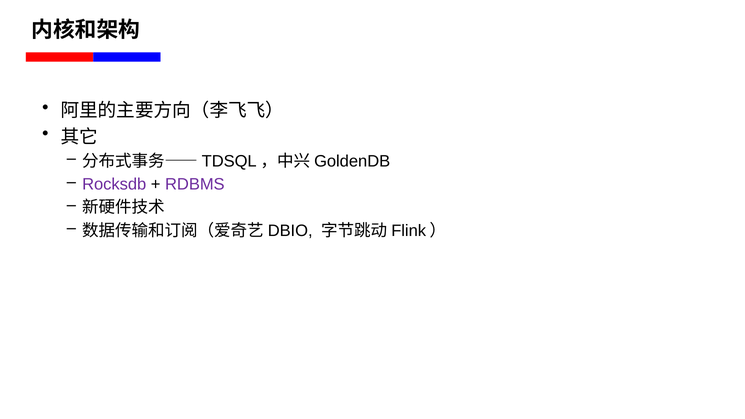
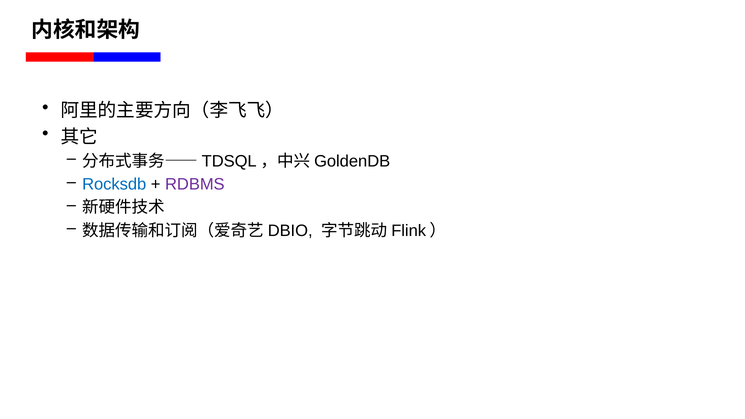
Rocksdb colour: purple -> blue
